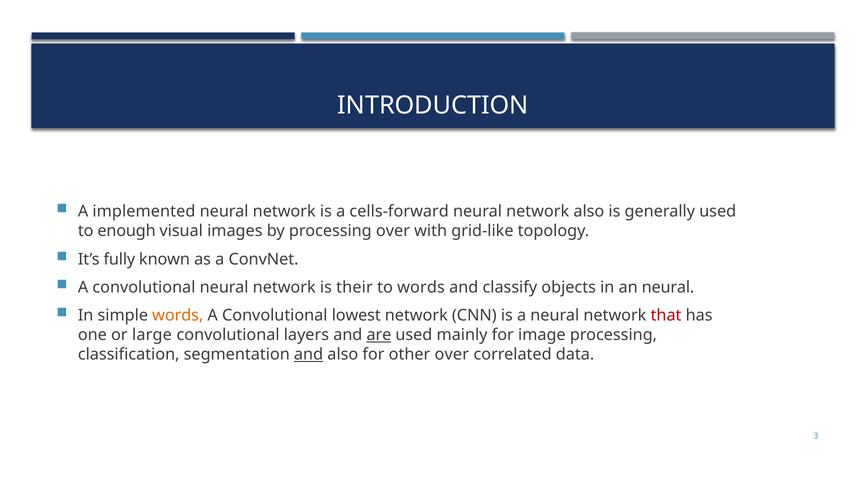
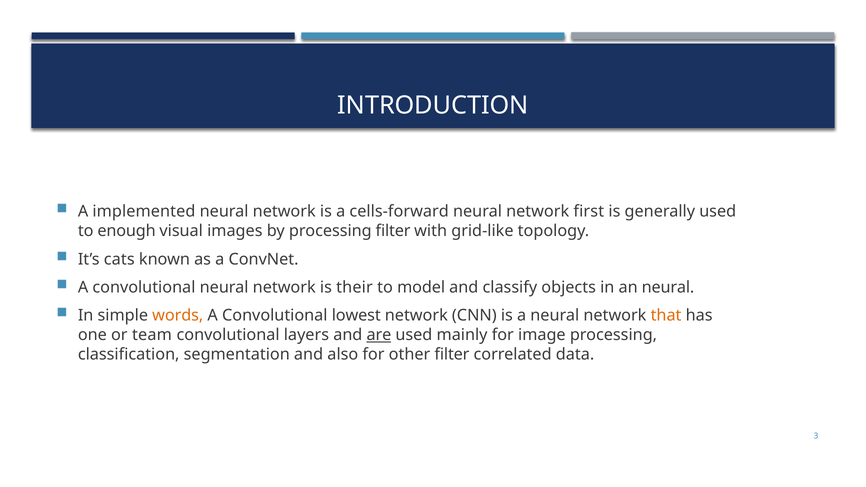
network also: also -> first
processing over: over -> filter
fully: fully -> cats
to words: words -> model
that colour: red -> orange
large: large -> team
and at (309, 355) underline: present -> none
other over: over -> filter
